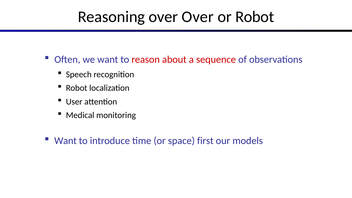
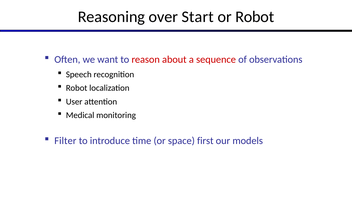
over Over: Over -> Start
Want at (65, 141): Want -> Filter
